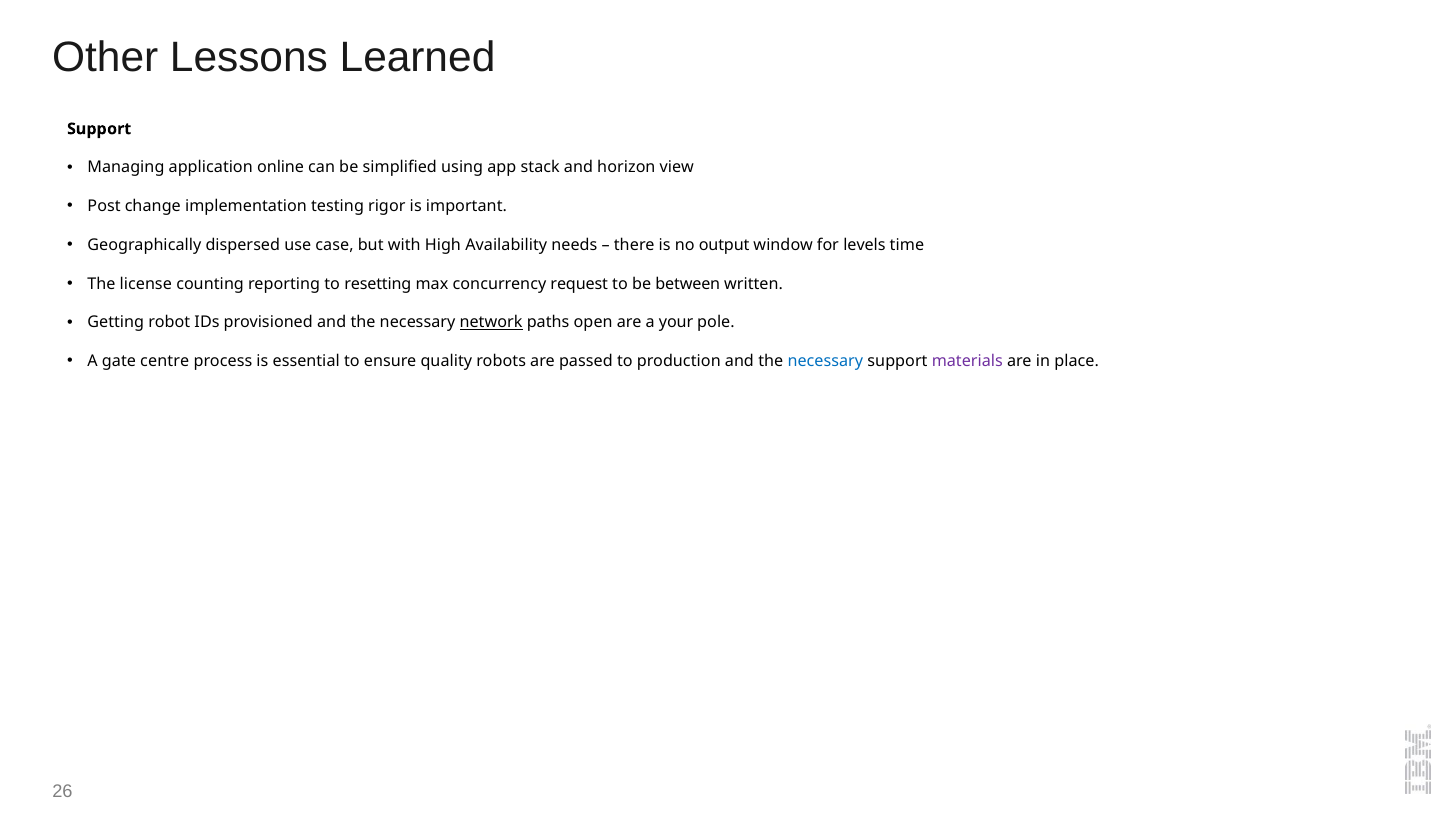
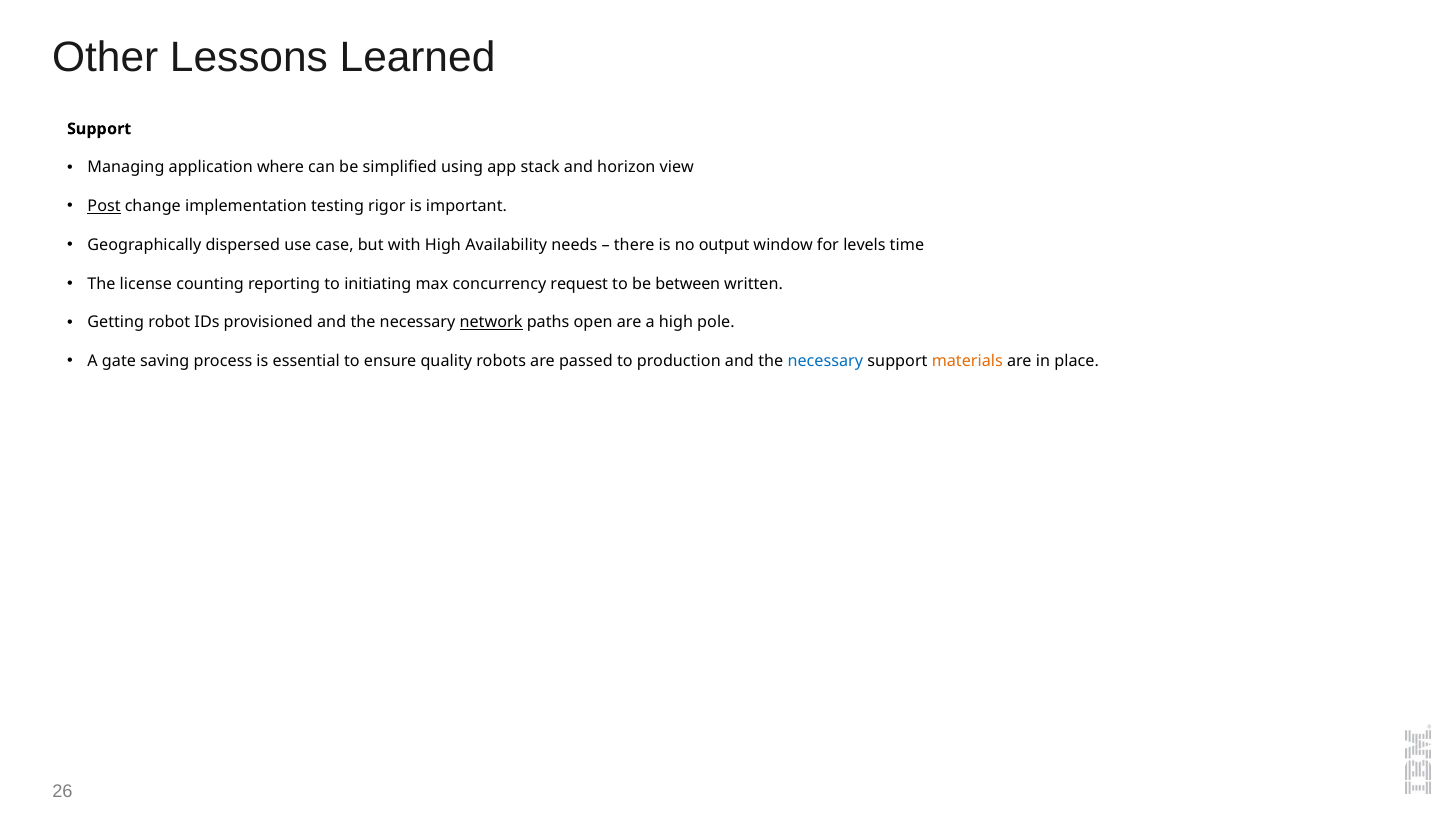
online: online -> where
Post underline: none -> present
resetting: resetting -> initiating
a your: your -> high
centre: centre -> saving
materials colour: purple -> orange
